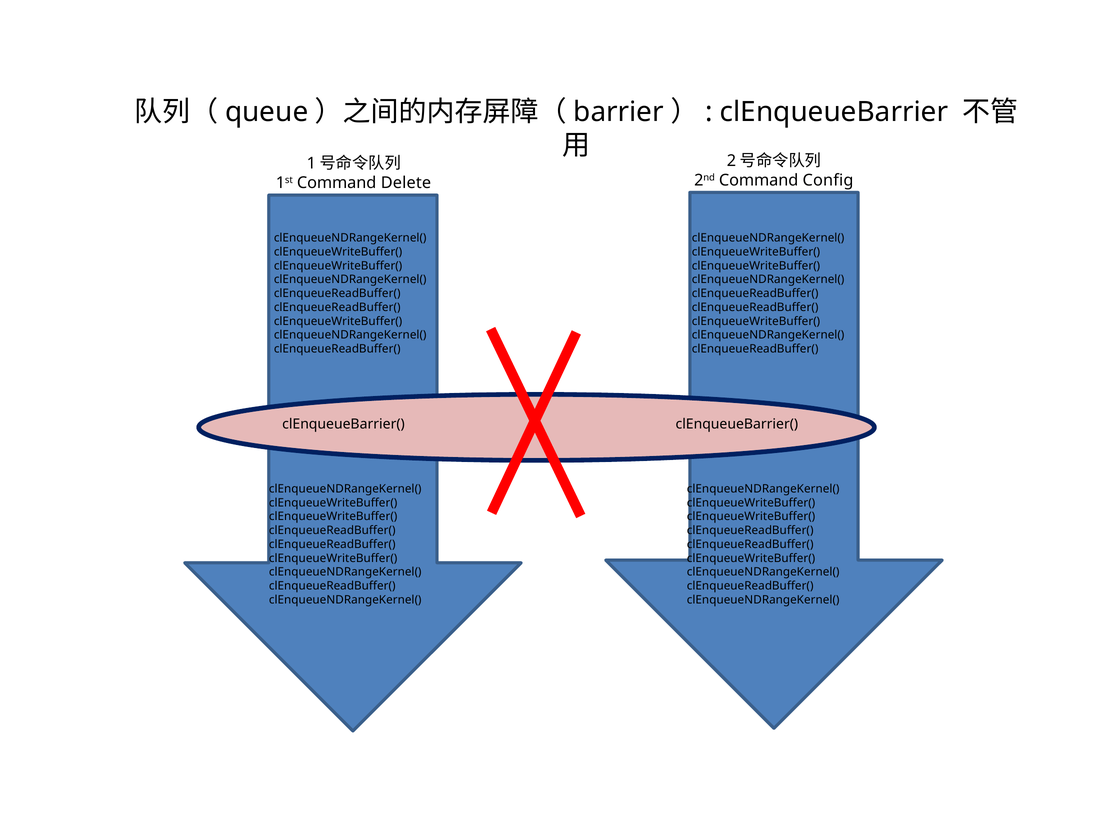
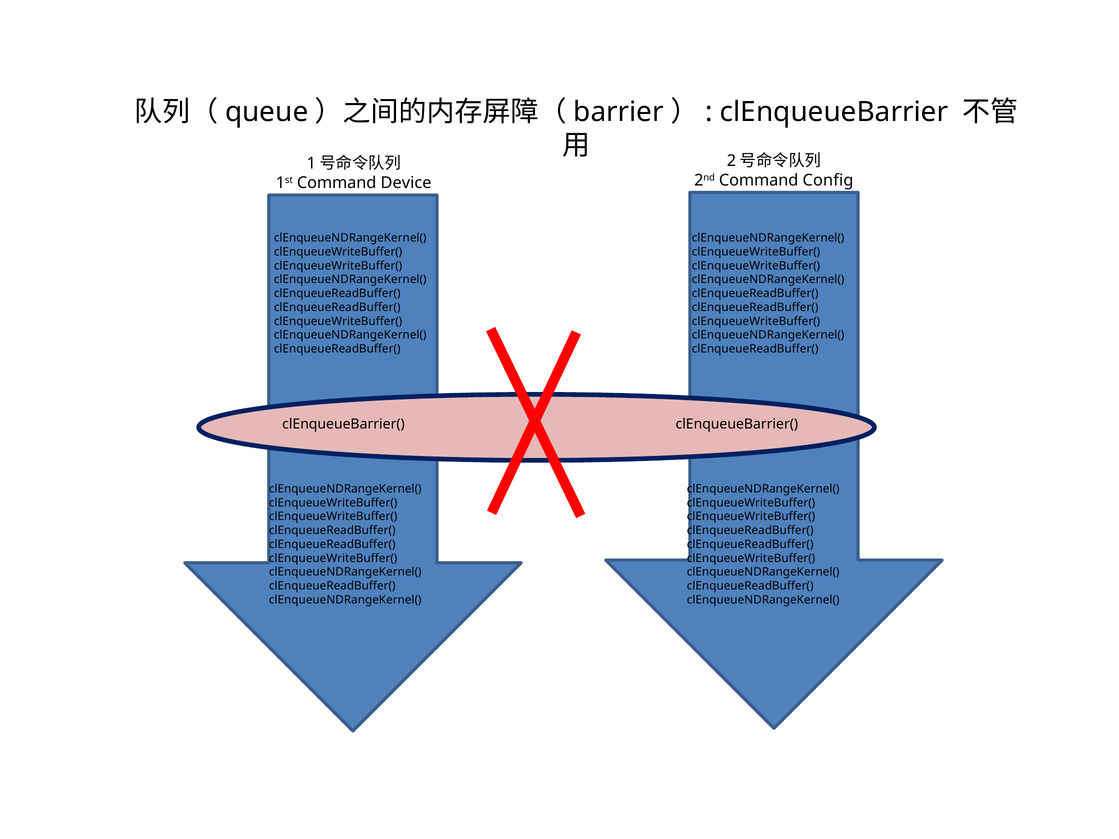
Delete: Delete -> Device
